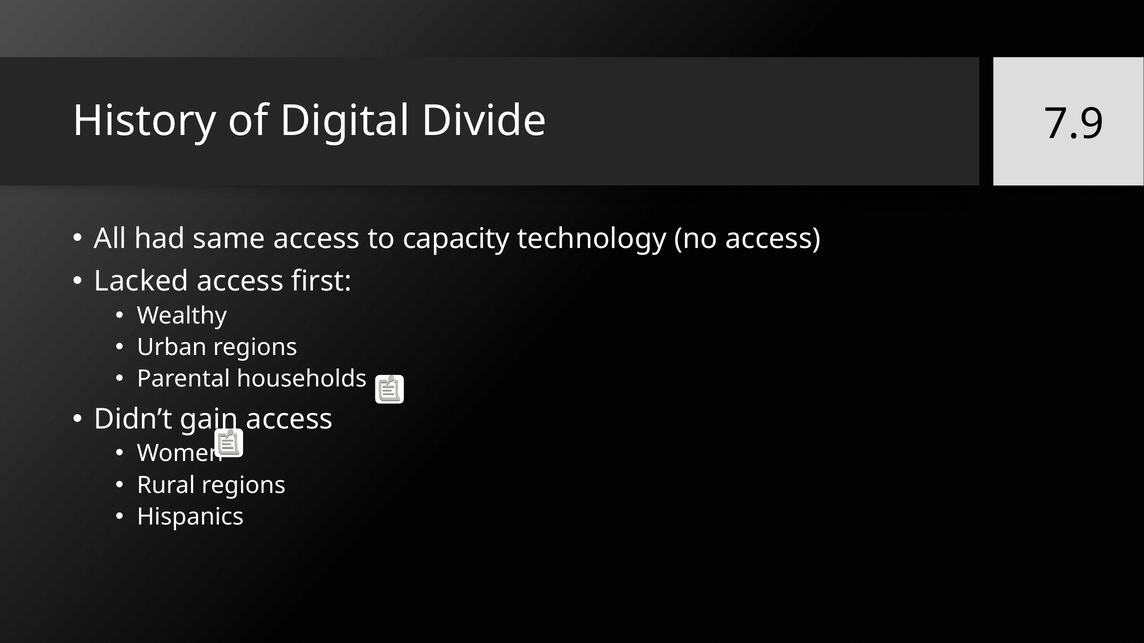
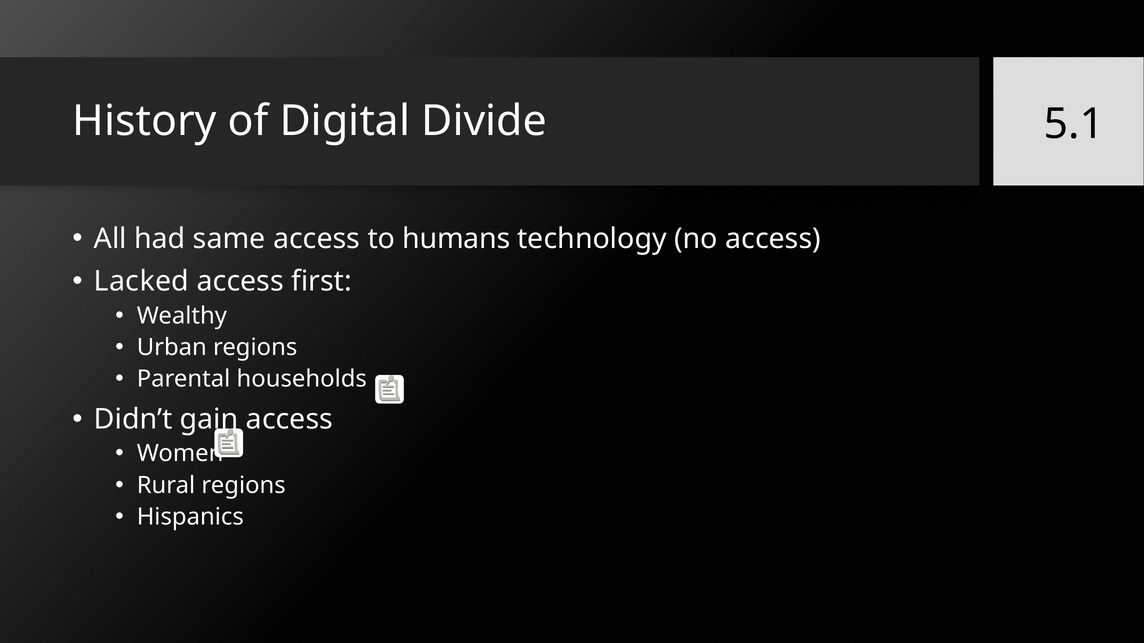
7.9: 7.9 -> 5.1
capacity: capacity -> humans
